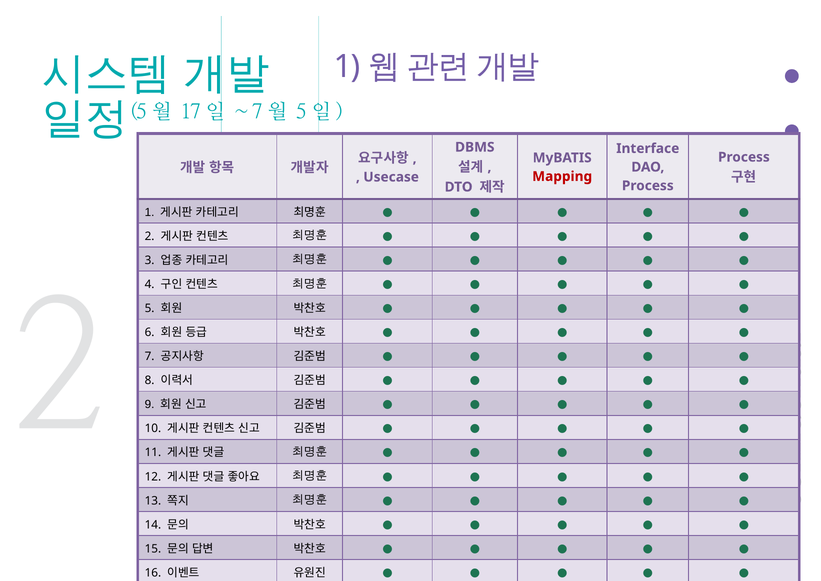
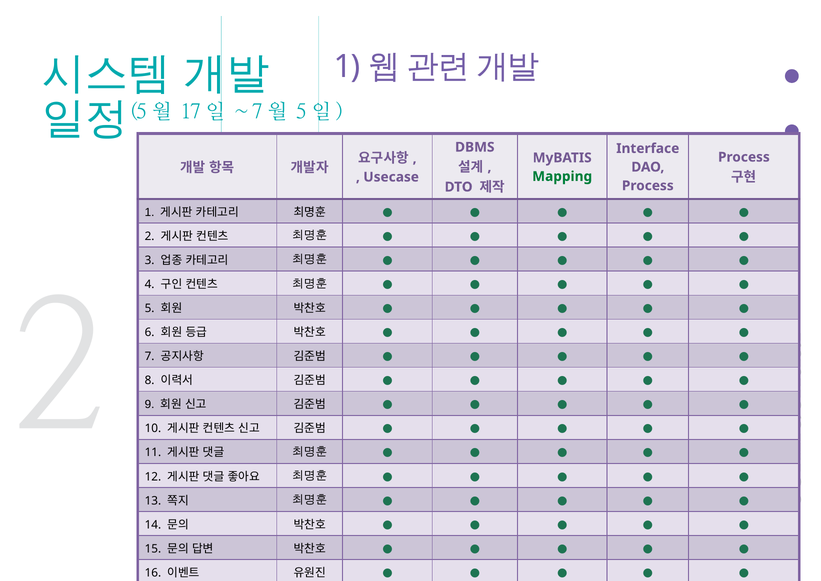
Mapping colour: red -> green
